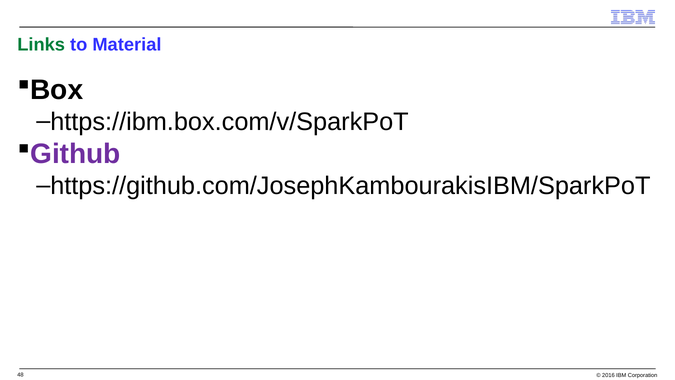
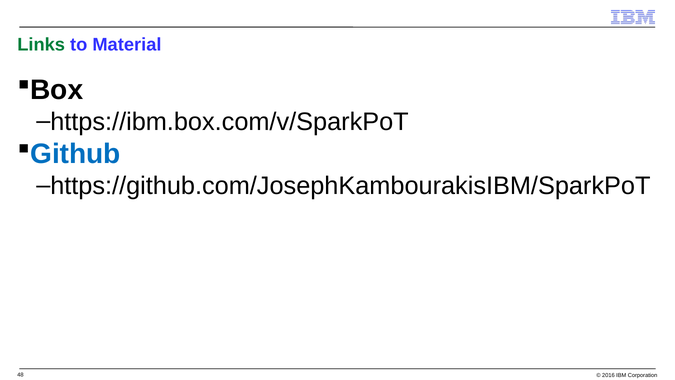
Github colour: purple -> blue
